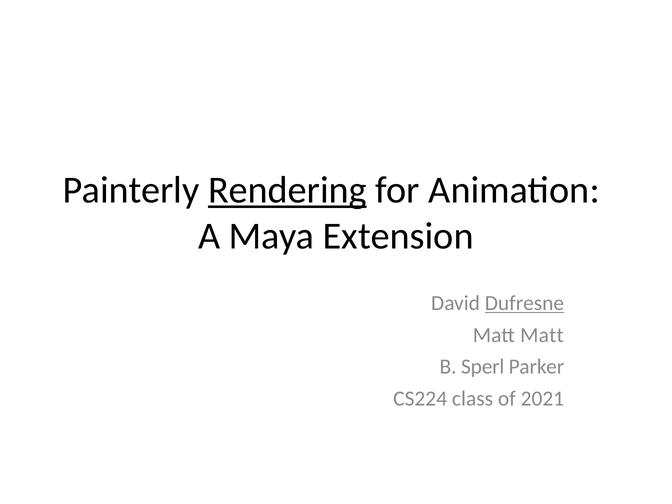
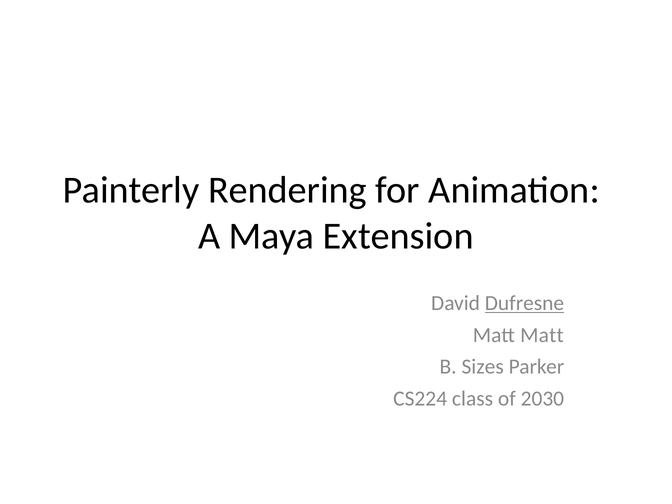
Rendering underline: present -> none
Sperl: Sperl -> Sizes
2021: 2021 -> 2030
